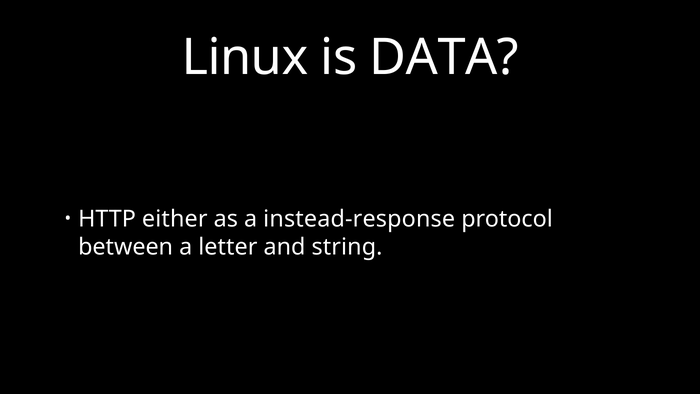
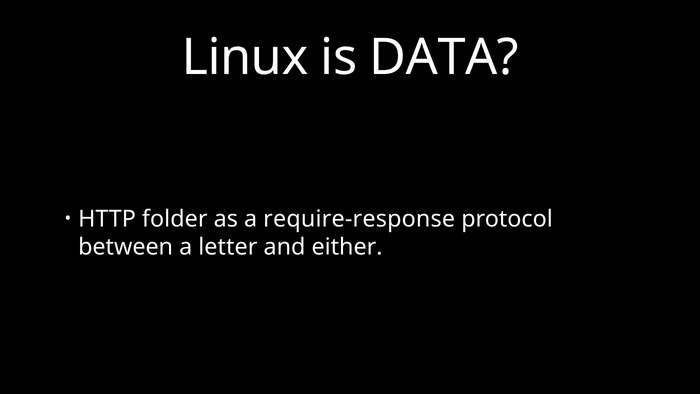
either: either -> folder
instead-response: instead-response -> require-response
string: string -> either
